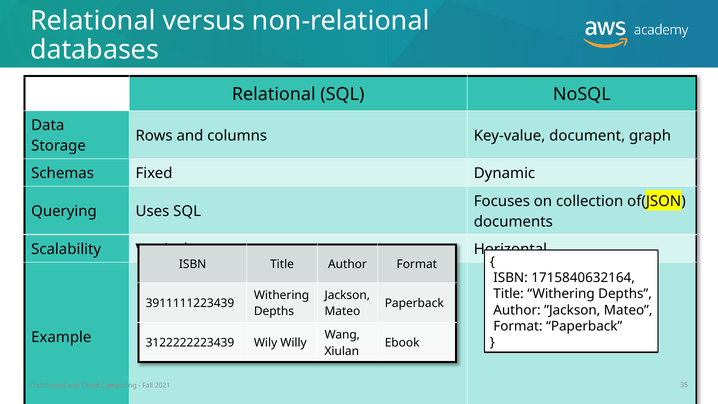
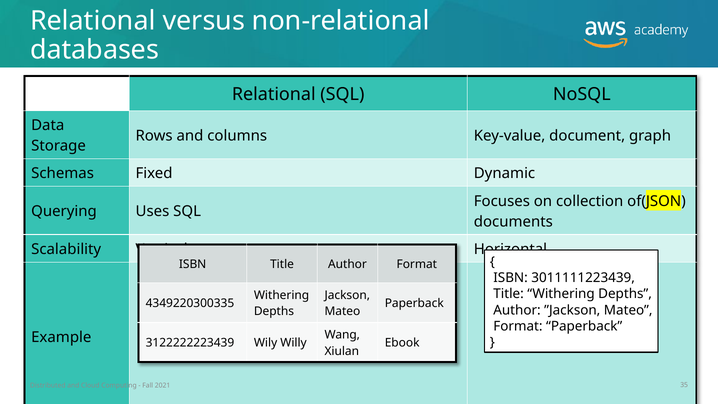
1715840632164: 1715840632164 -> 3011111223439
3911111223439: 3911111223439 -> 4349220300335
